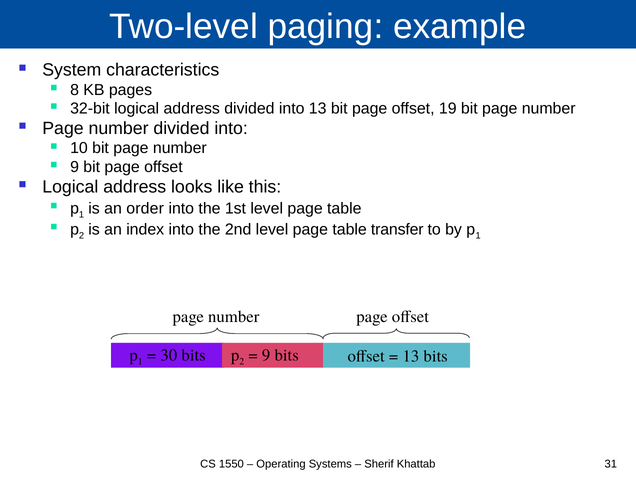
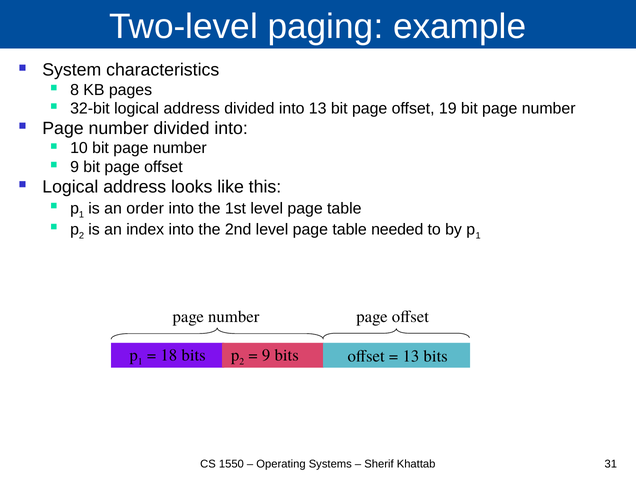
transfer: transfer -> needed
30: 30 -> 18
